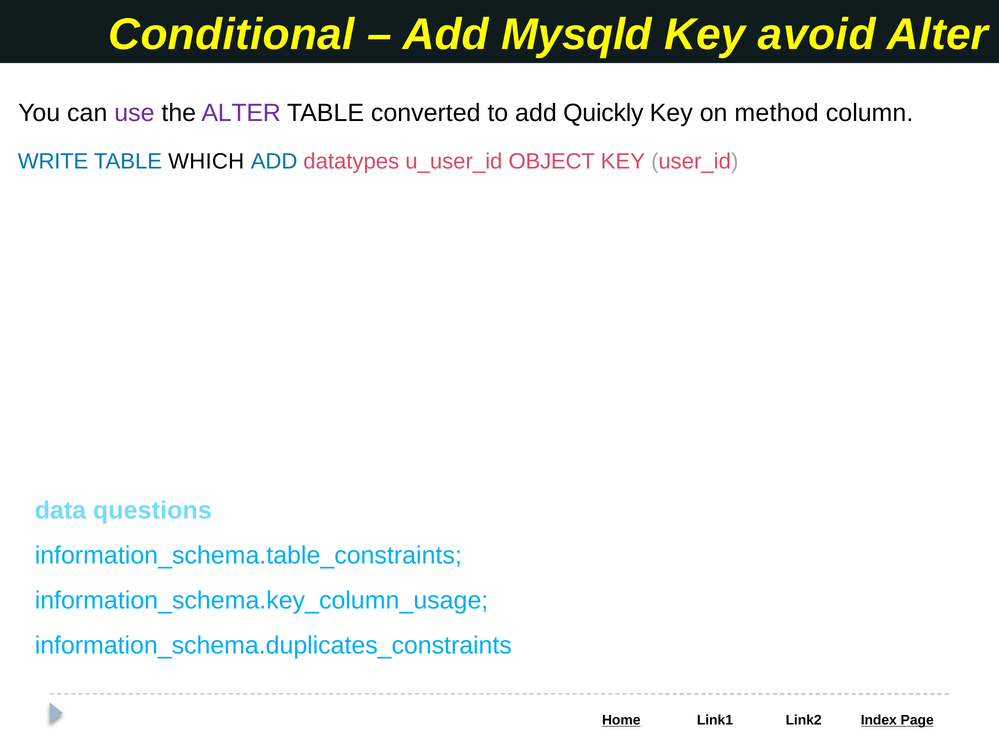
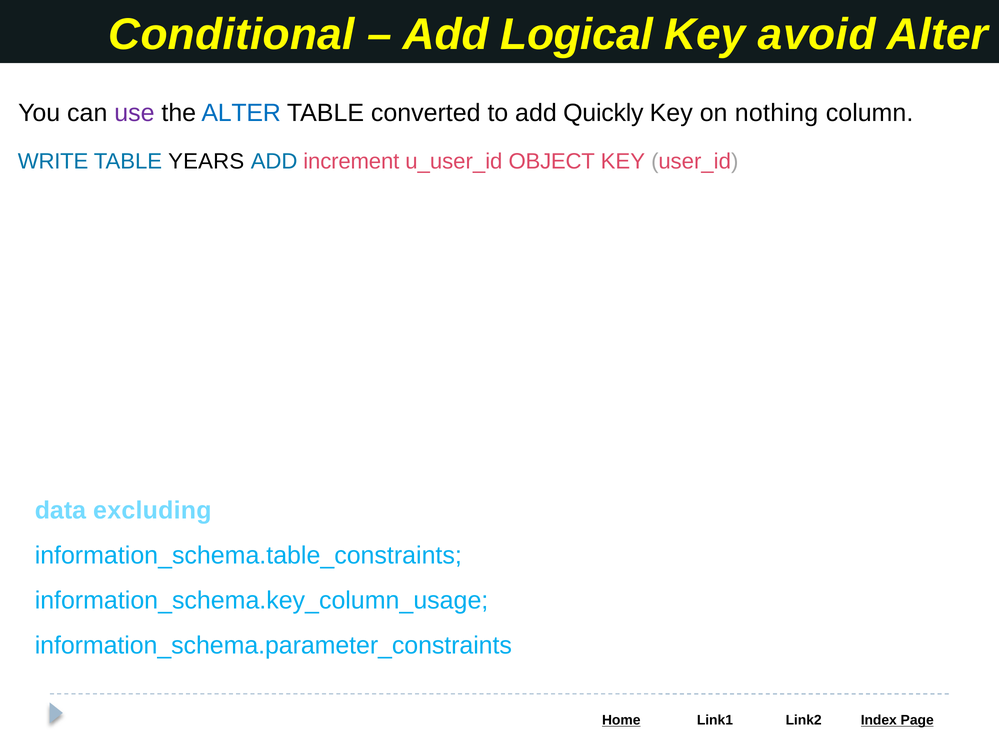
Mysqld: Mysqld -> Logical
ALTER at (241, 113) colour: purple -> blue
method: method -> nothing
WHICH: WHICH -> YEARS
datatypes: datatypes -> increment
questions: questions -> excluding
information_schema.duplicates_constraints: information_schema.duplicates_constraints -> information_schema.parameter_constraints
